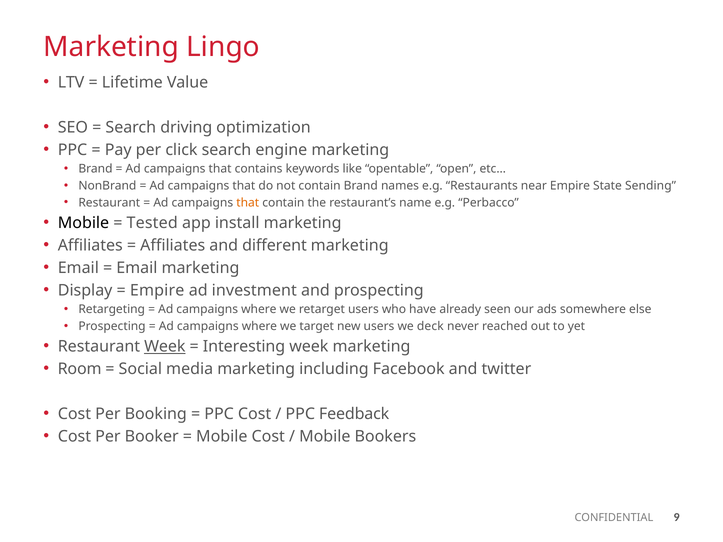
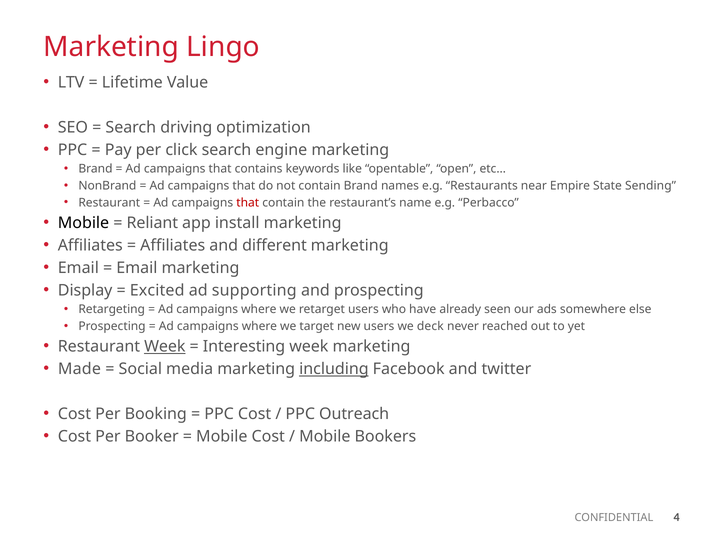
that at (248, 203) colour: orange -> red
Tested: Tested -> Reliant
Empire at (157, 290): Empire -> Excited
investment: investment -> supporting
Room: Room -> Made
including underline: none -> present
Feedback: Feedback -> Outreach
9: 9 -> 4
